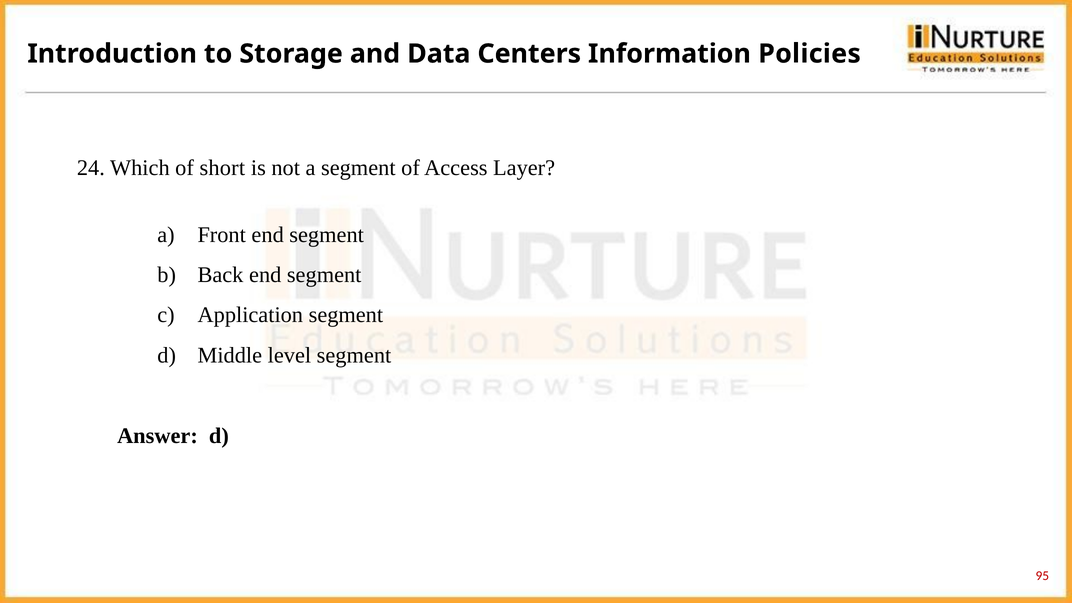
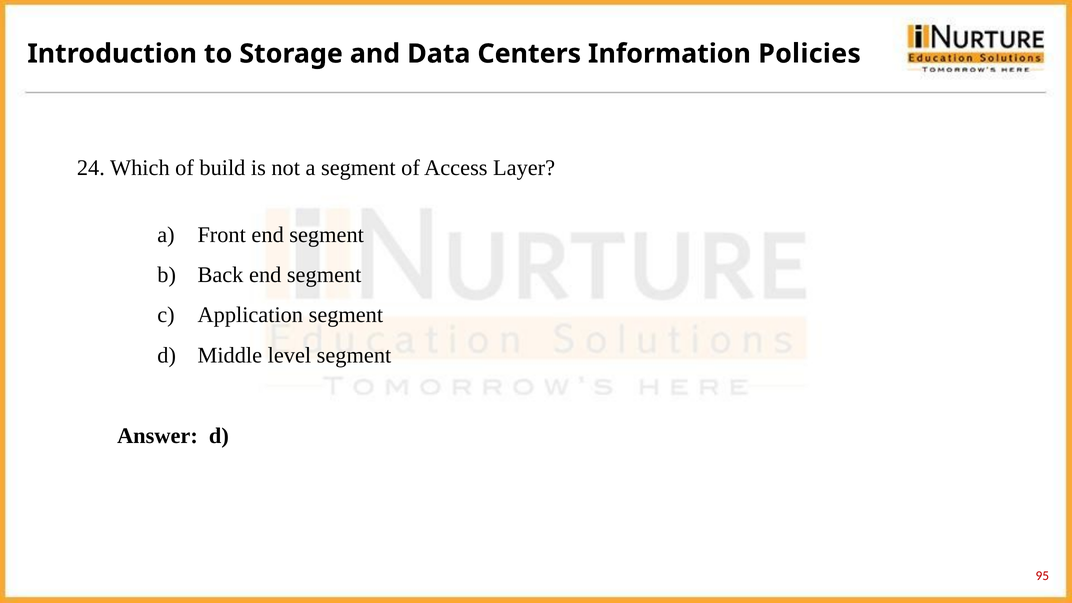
short: short -> build
